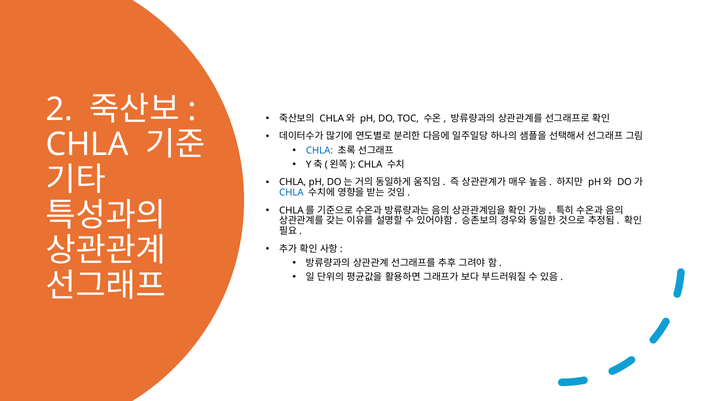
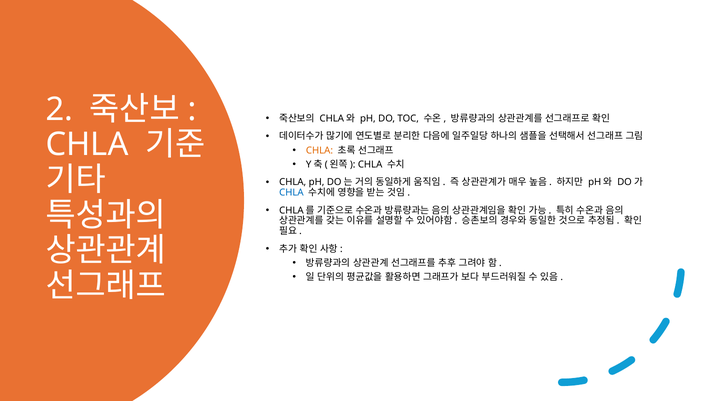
CHLA at (319, 151) colour: blue -> orange
